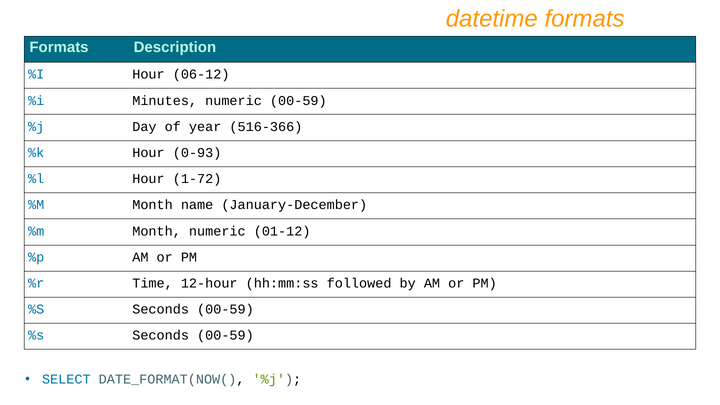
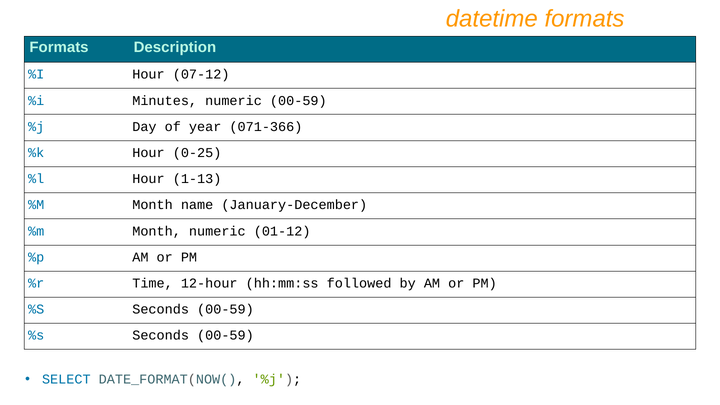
06-12: 06-12 -> 07-12
516-366: 516-366 -> 071-366
0-93: 0-93 -> 0-25
1-72: 1-72 -> 1-13
